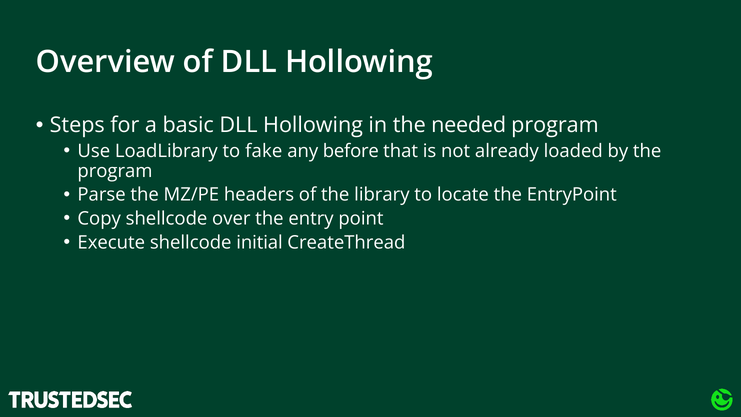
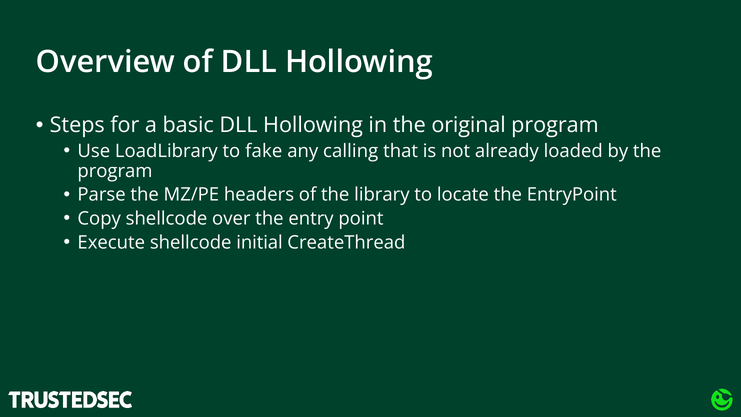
needed: needed -> original
before: before -> calling
